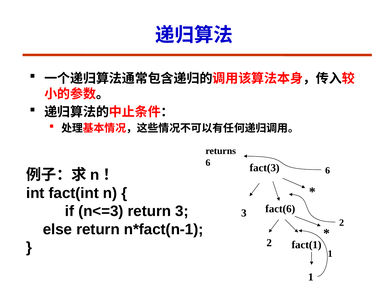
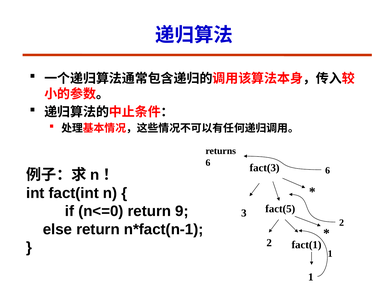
fact(6: fact(6 -> fact(5
n<=3: n<=3 -> n<=0
return 3: 3 -> 9
